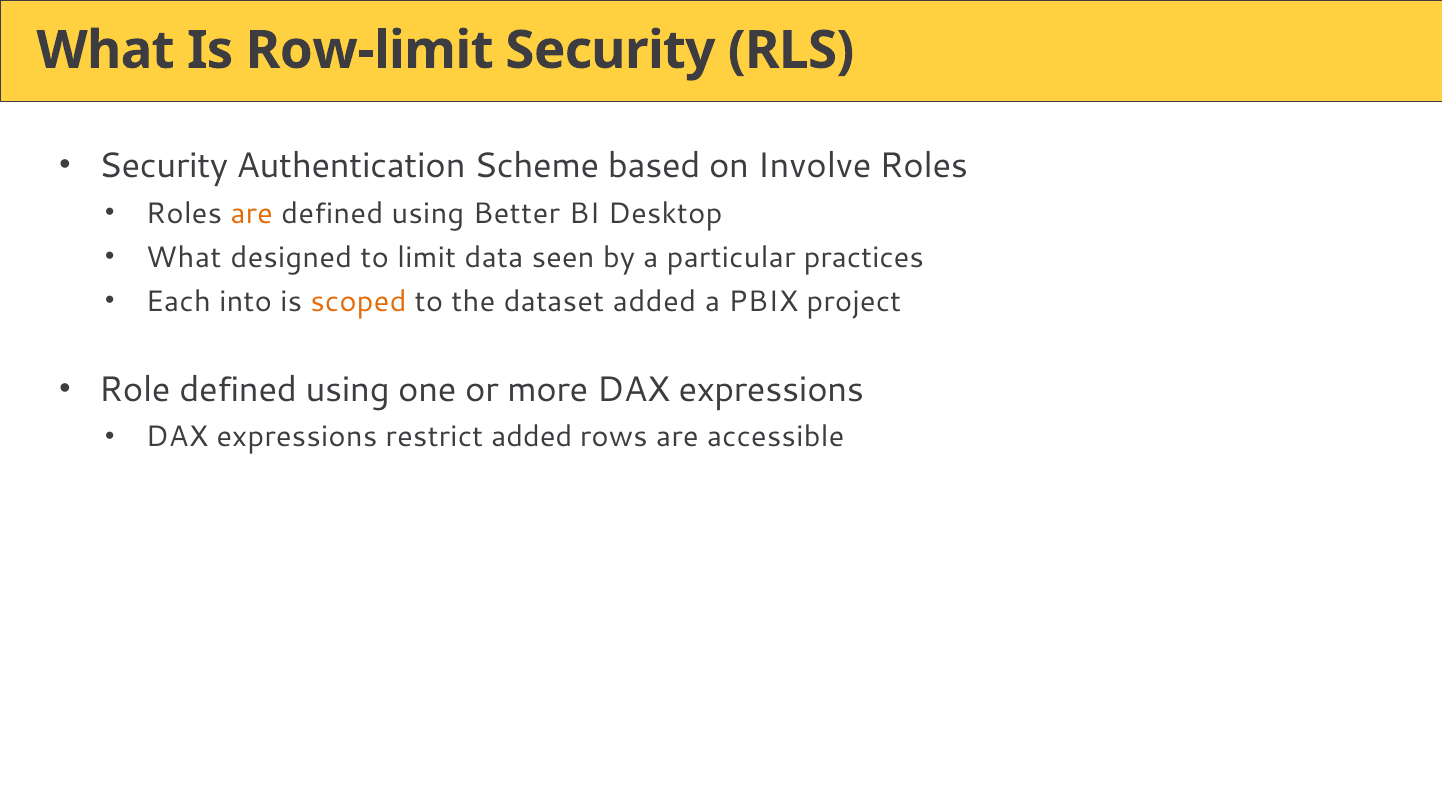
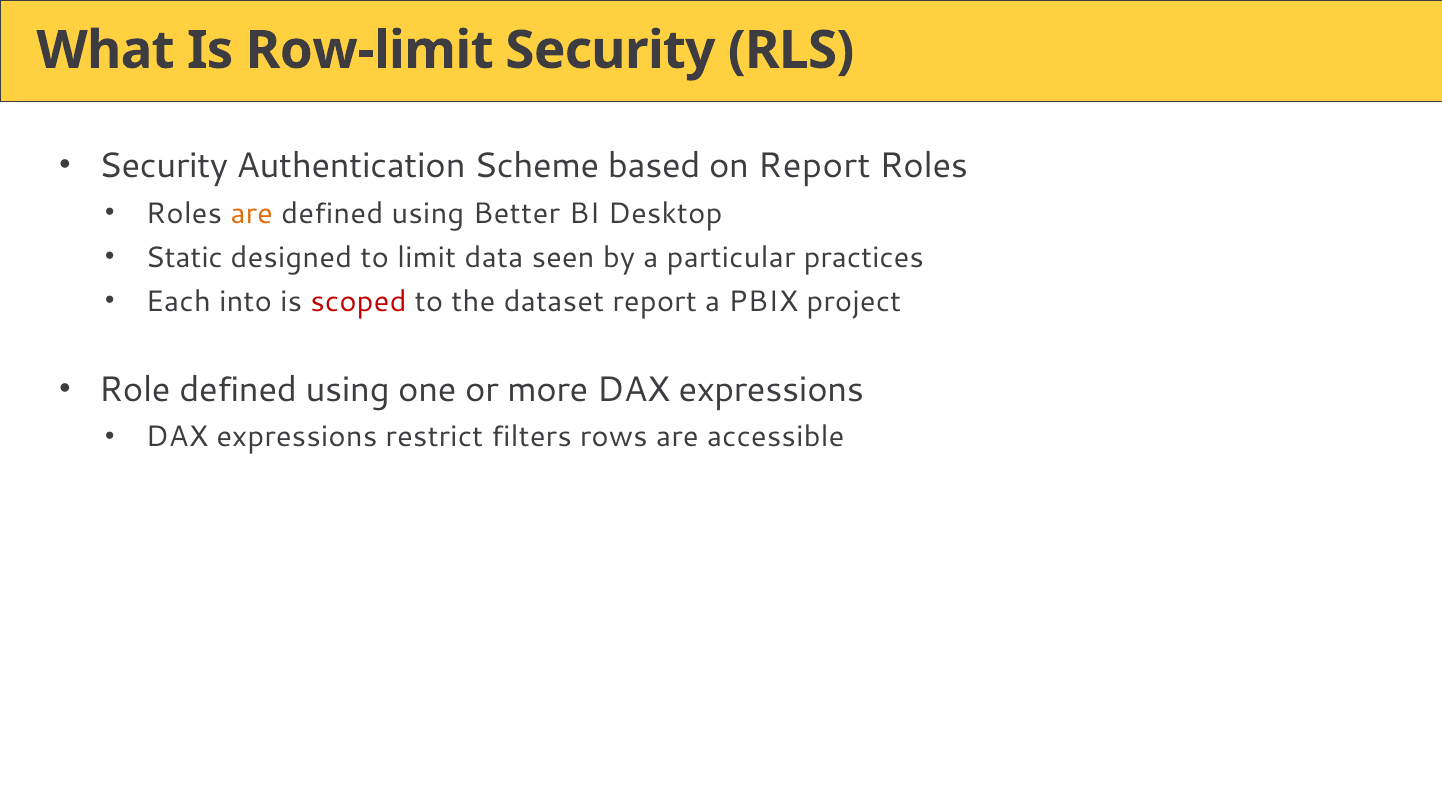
on Involve: Involve -> Report
What at (184, 258): What -> Static
scoped colour: orange -> red
dataset added: added -> report
restrict added: added -> filters
